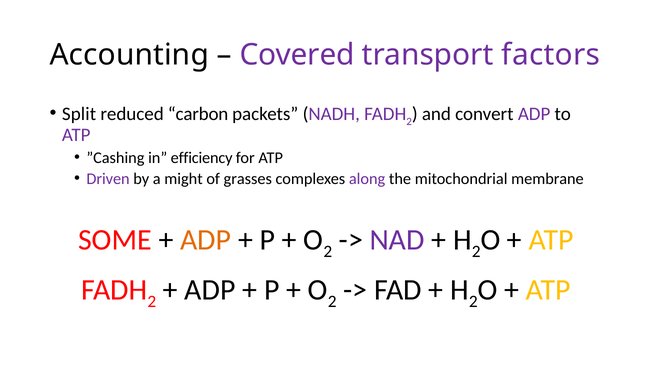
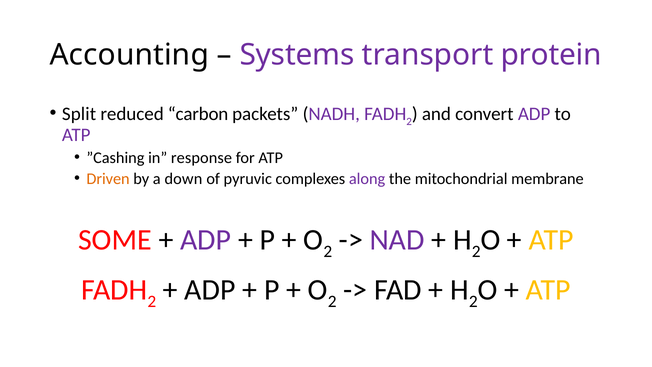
Covered: Covered -> Systems
factors: factors -> protein
efficiency: efficiency -> response
Driven colour: purple -> orange
might: might -> down
grasses: grasses -> pyruvic
ADP at (206, 240) colour: orange -> purple
